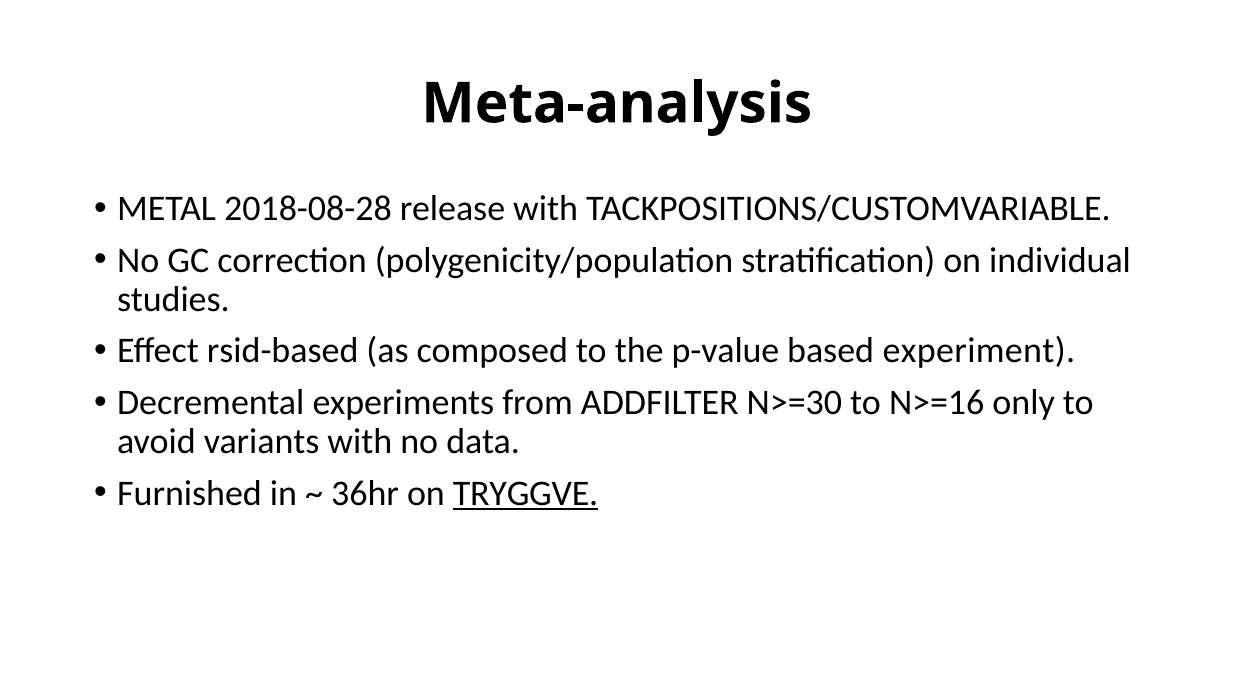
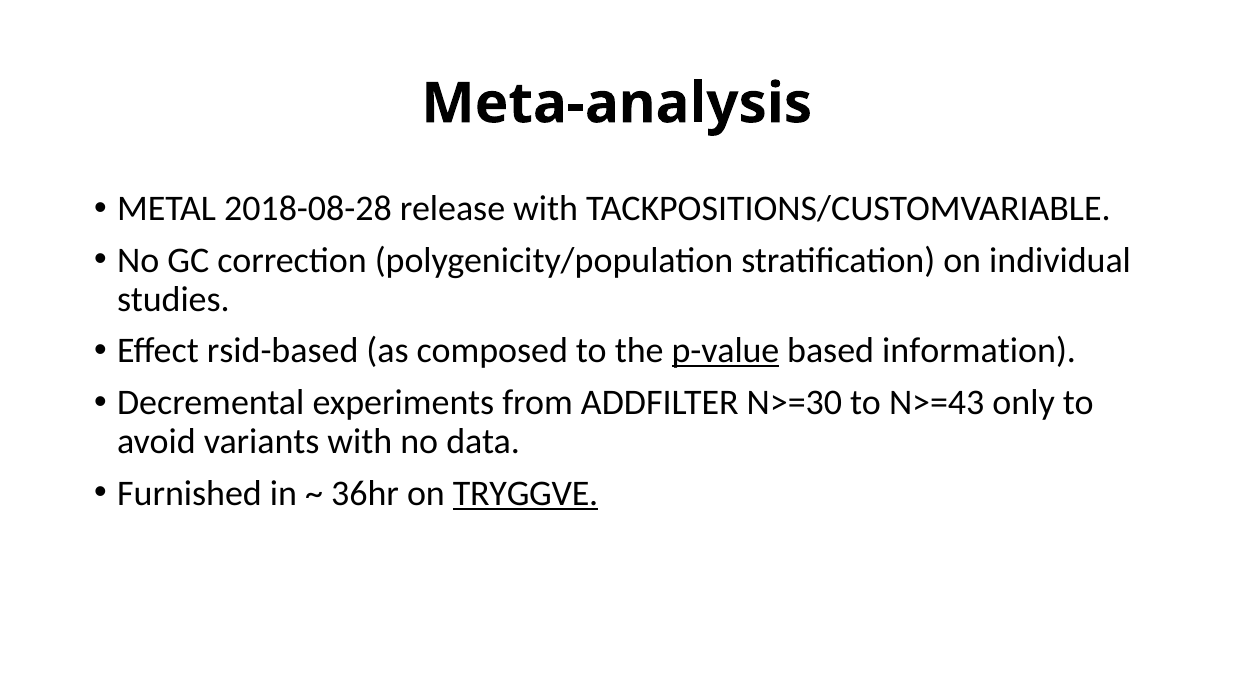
p-value underline: none -> present
experiment: experiment -> information
N>=16: N>=16 -> N>=43
